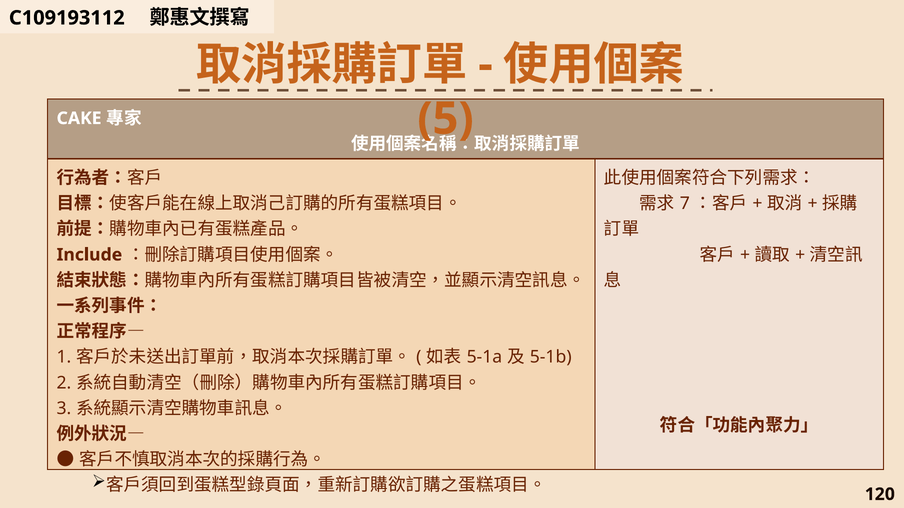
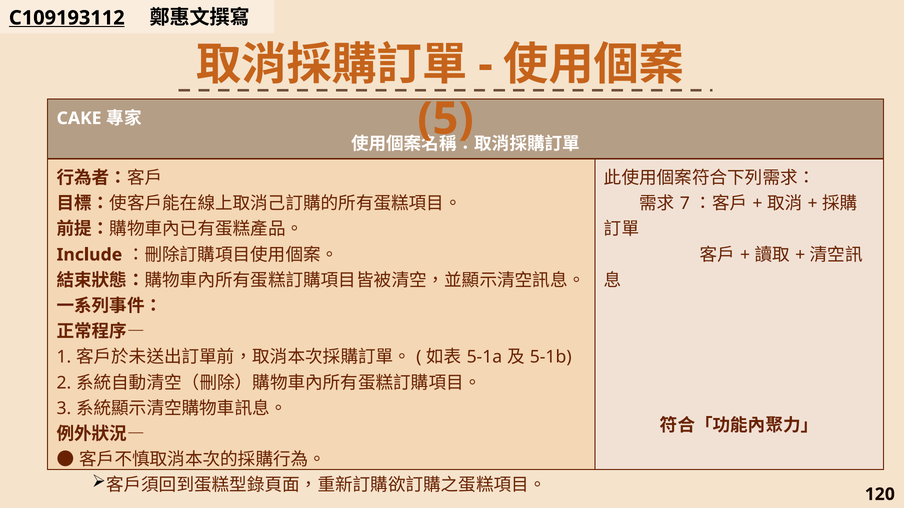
C109193112 underline: none -> present
